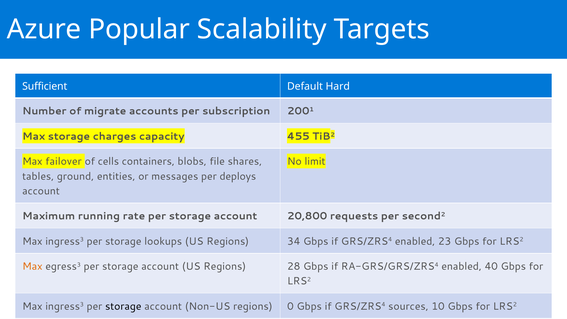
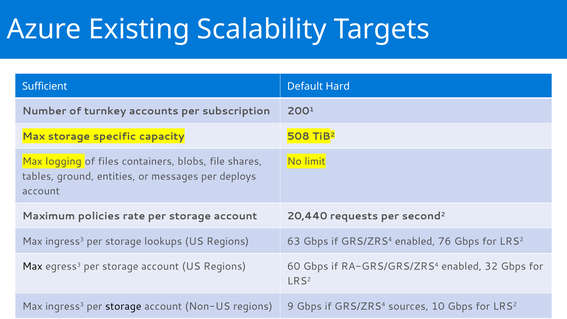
Popular: Popular -> Existing
migrate: migrate -> turnkey
charges: charges -> specific
455: 455 -> 508
failover: failover -> logging
cells: cells -> files
running: running -> policies
20,800: 20,800 -> 20,440
34: 34 -> 63
23: 23 -> 76
Max at (32, 266) colour: orange -> black
28: 28 -> 60
40: 40 -> 32
0: 0 -> 9
